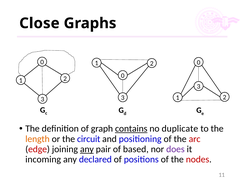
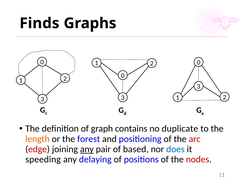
Close: Close -> Finds
contains underline: present -> none
circuit: circuit -> forest
does colour: purple -> blue
incoming: incoming -> speeding
declared: declared -> delaying
